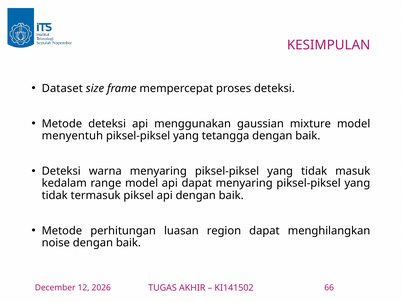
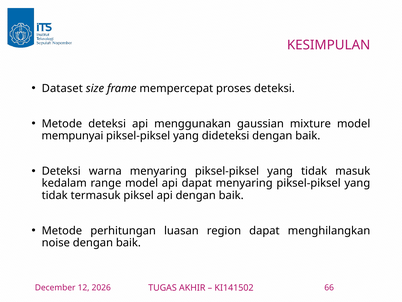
menyentuh: menyentuh -> mempunyai
tetangga: tetangga -> dideteksi
